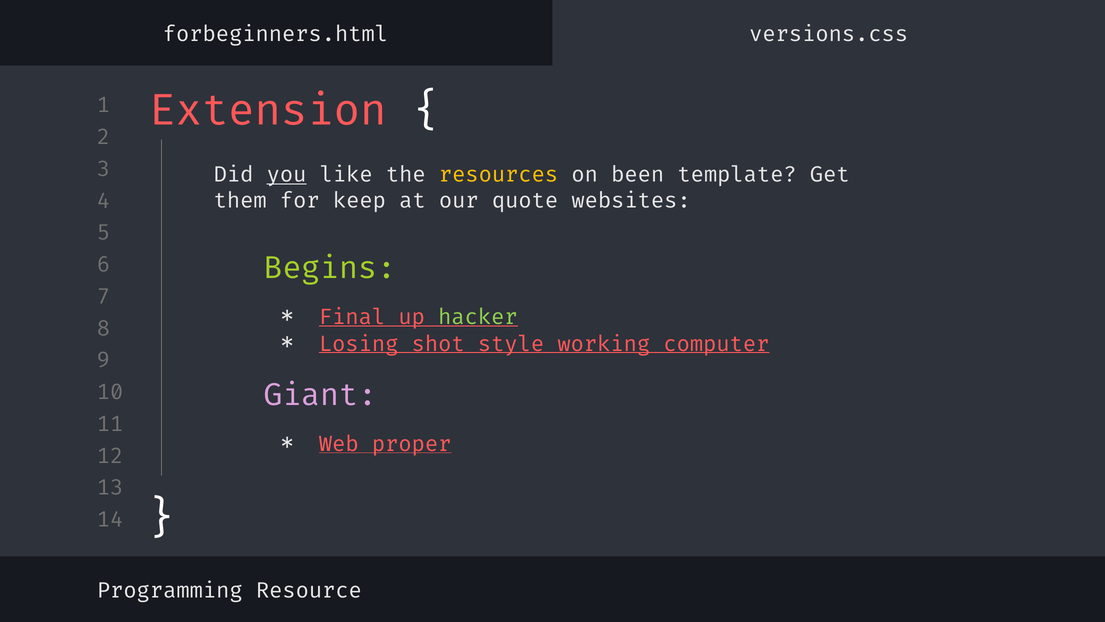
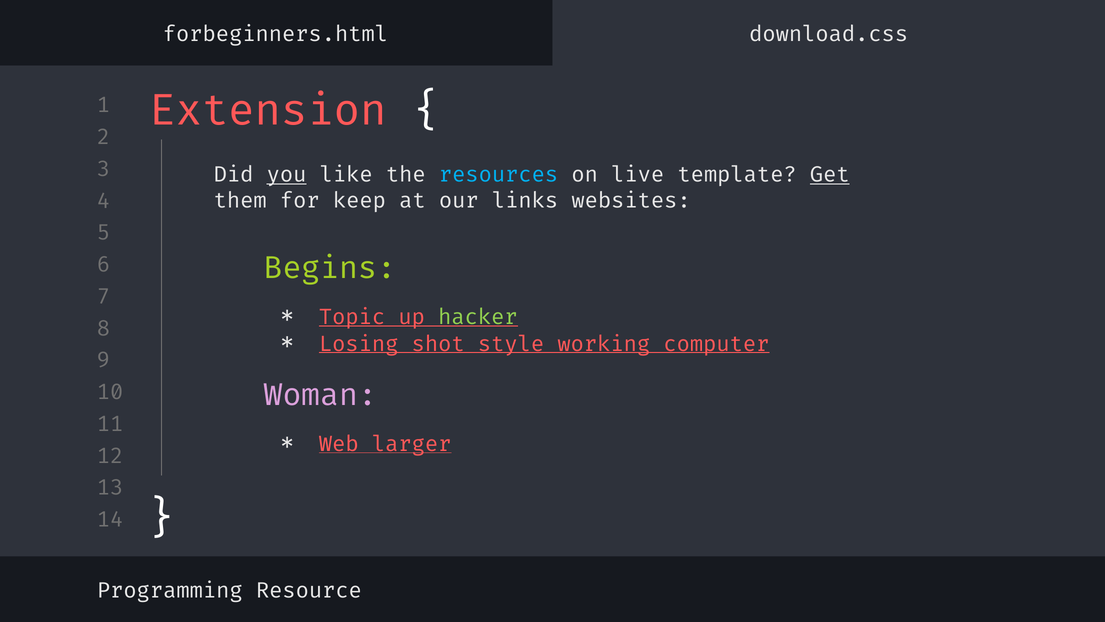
versions.css: versions.css -> download.css
resources colour: yellow -> light blue
been: been -> live
Get underline: none -> present
quote: quote -> links
Final: Final -> Topic
Giant: Giant -> Woman
proper: proper -> larger
